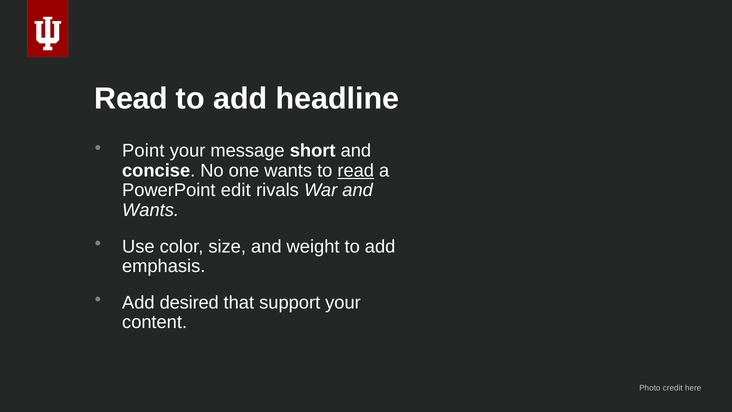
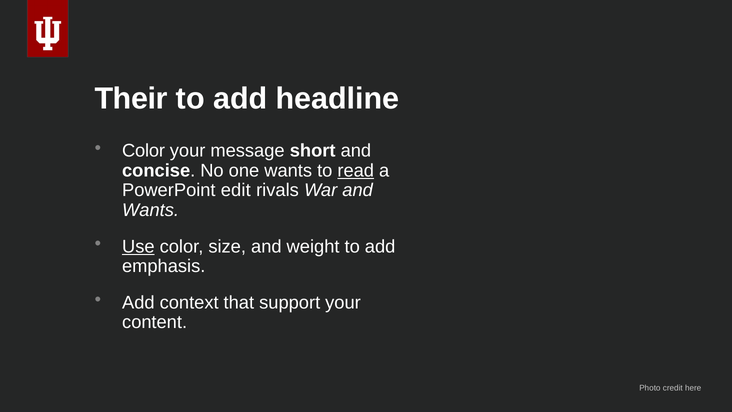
Read at (131, 99): Read -> Their
Point at (143, 151): Point -> Color
Use underline: none -> present
desired: desired -> context
